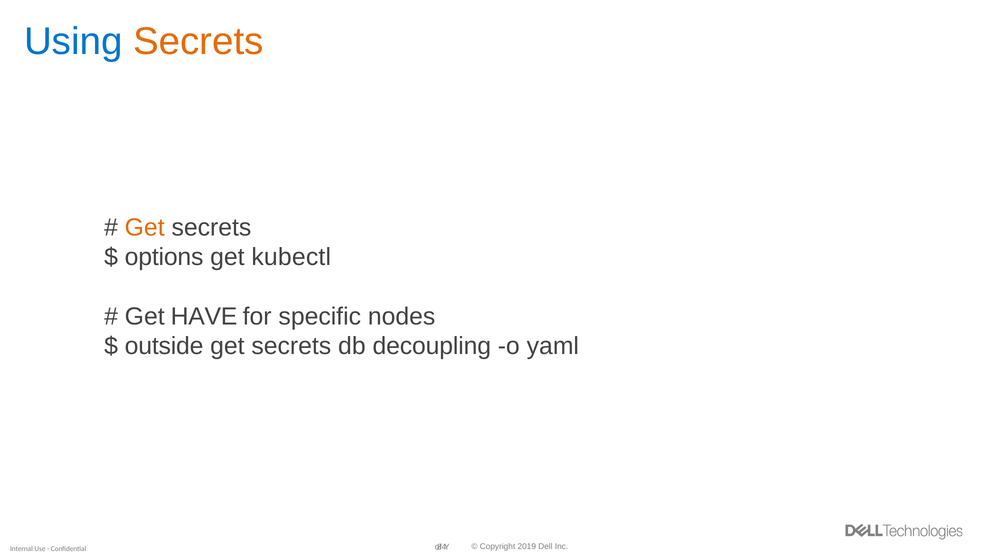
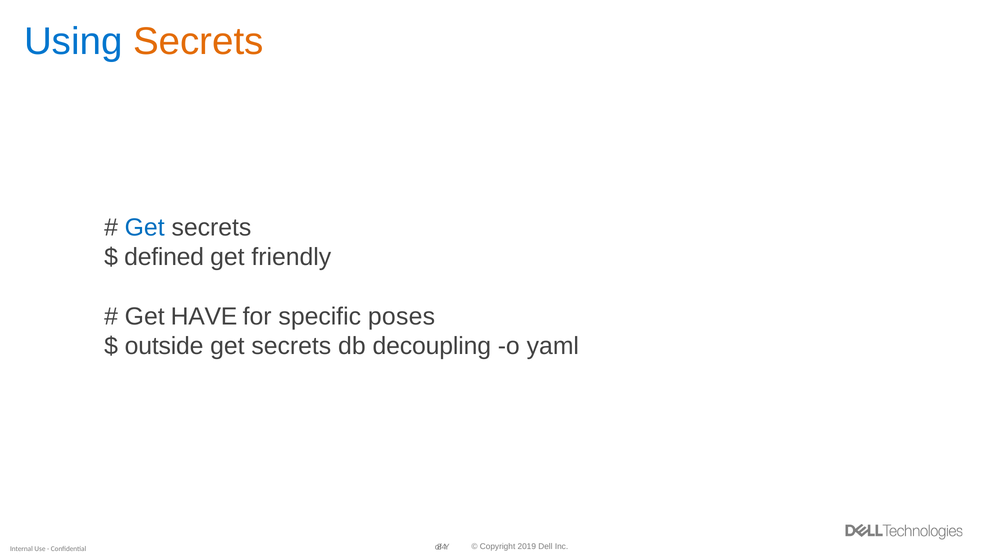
Get at (145, 228) colour: orange -> blue
options: options -> defined
kubectl: kubectl -> friendly
nodes: nodes -> poses
